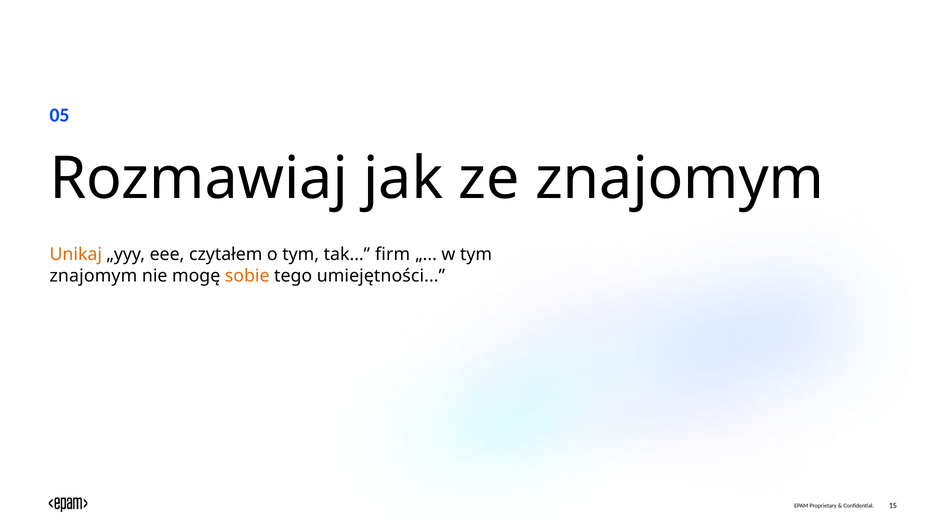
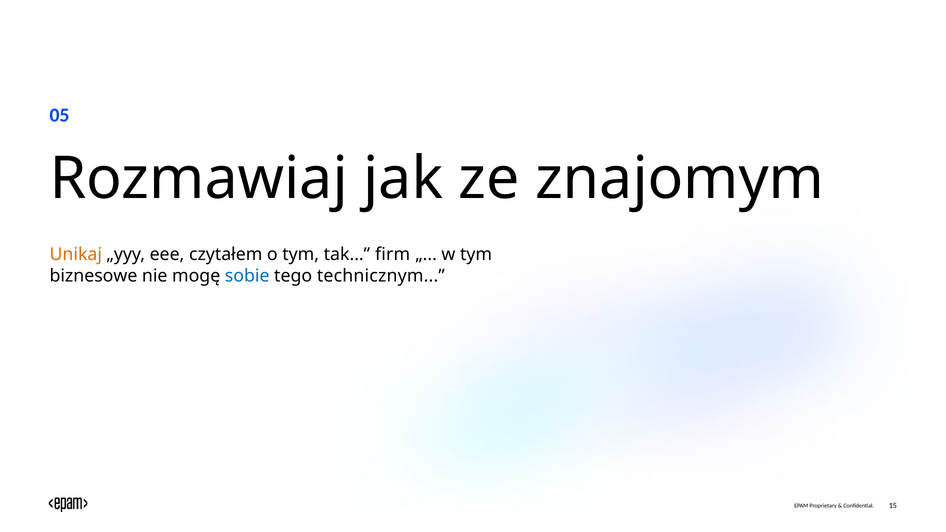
znajomym at (93, 276): znajomym -> biznesowe
sobie colour: orange -> blue
umiejętności: umiejętności -> technicznym
